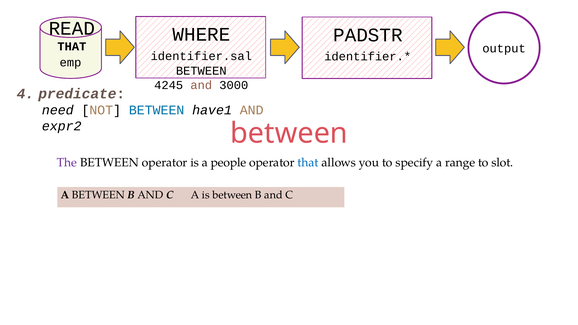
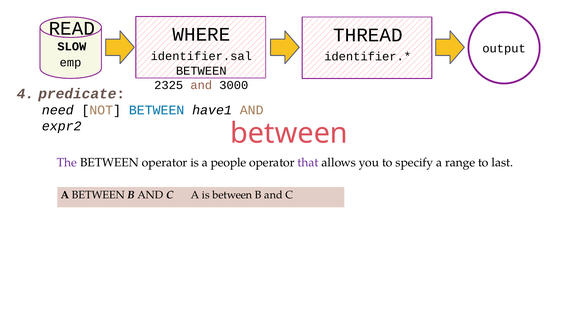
PADSTR: PADSTR -> THREAD
THAT at (72, 47): THAT -> SLOW
4245: 4245 -> 2325
that at (308, 163) colour: blue -> purple
slot: slot -> last
